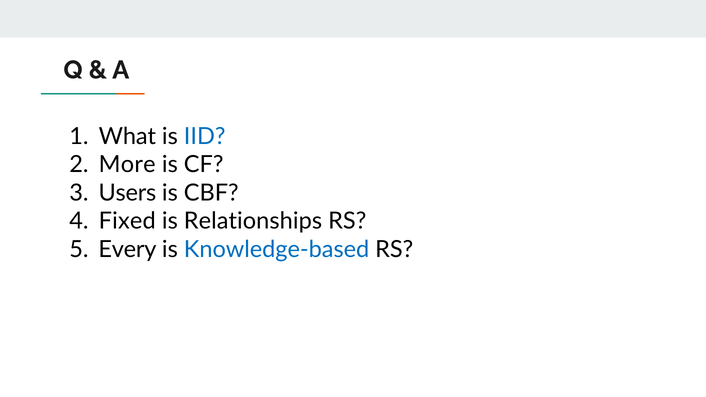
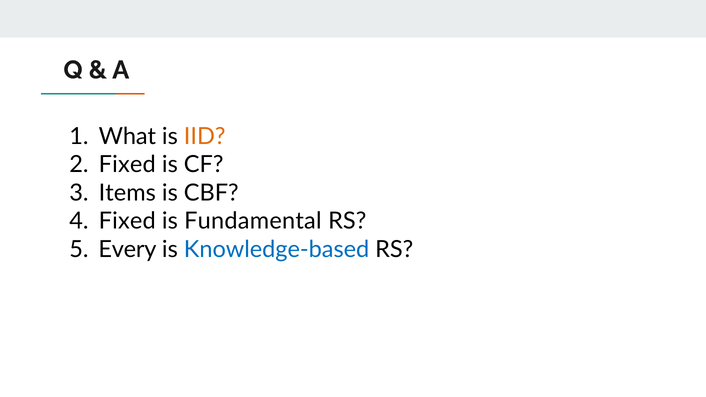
IID colour: blue -> orange
More at (127, 165): More -> Fixed
Users: Users -> Items
Relationships: Relationships -> Fundamental
